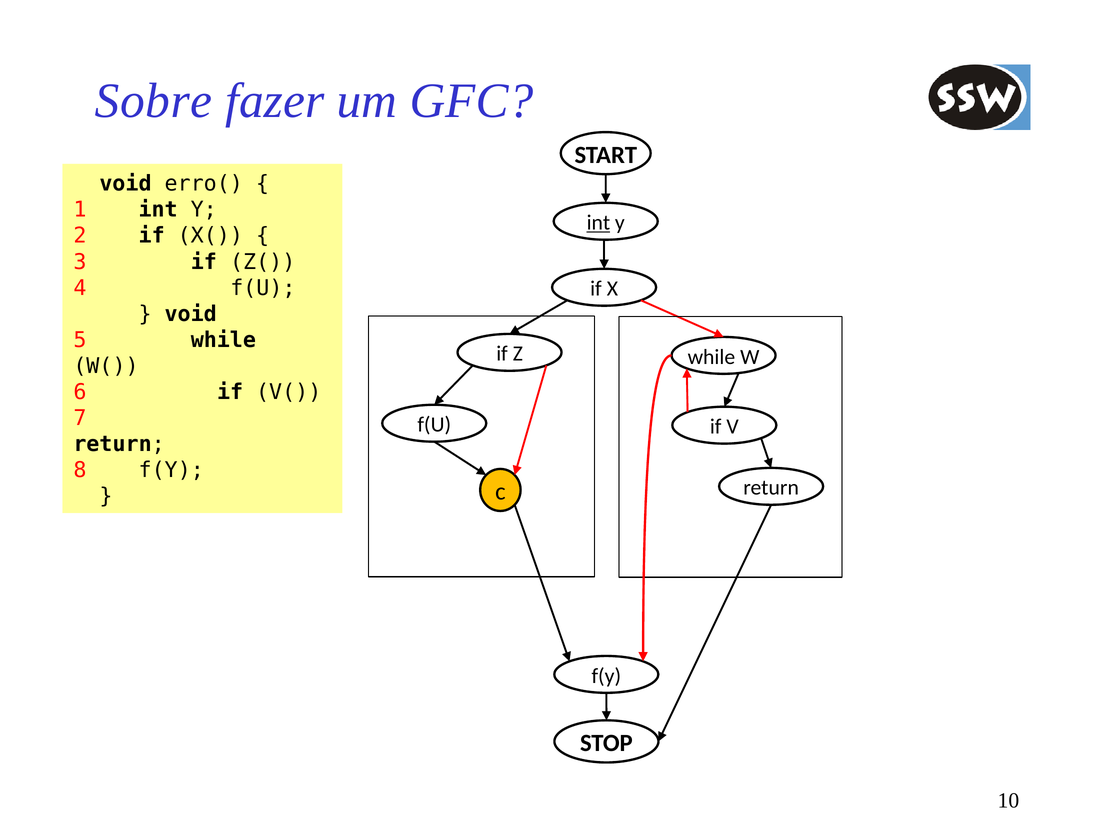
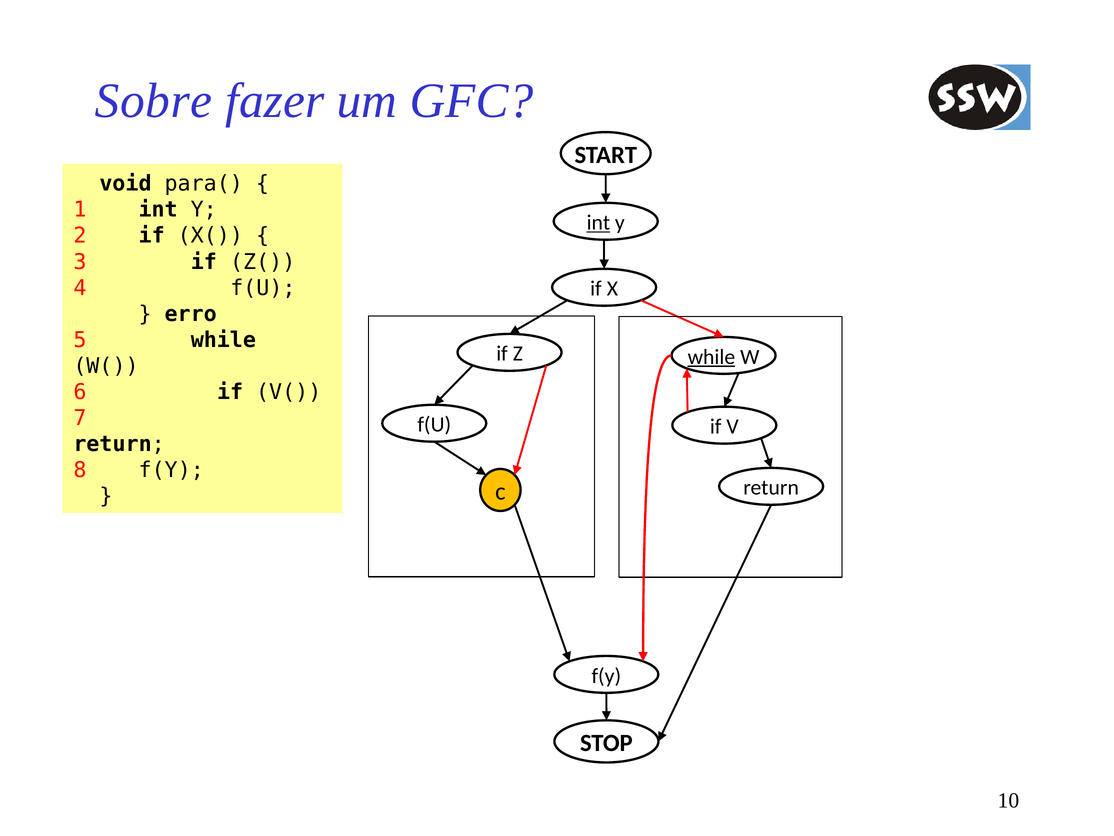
erro(: erro( -> para(
void at (191, 314): void -> erro
while at (711, 357) underline: none -> present
